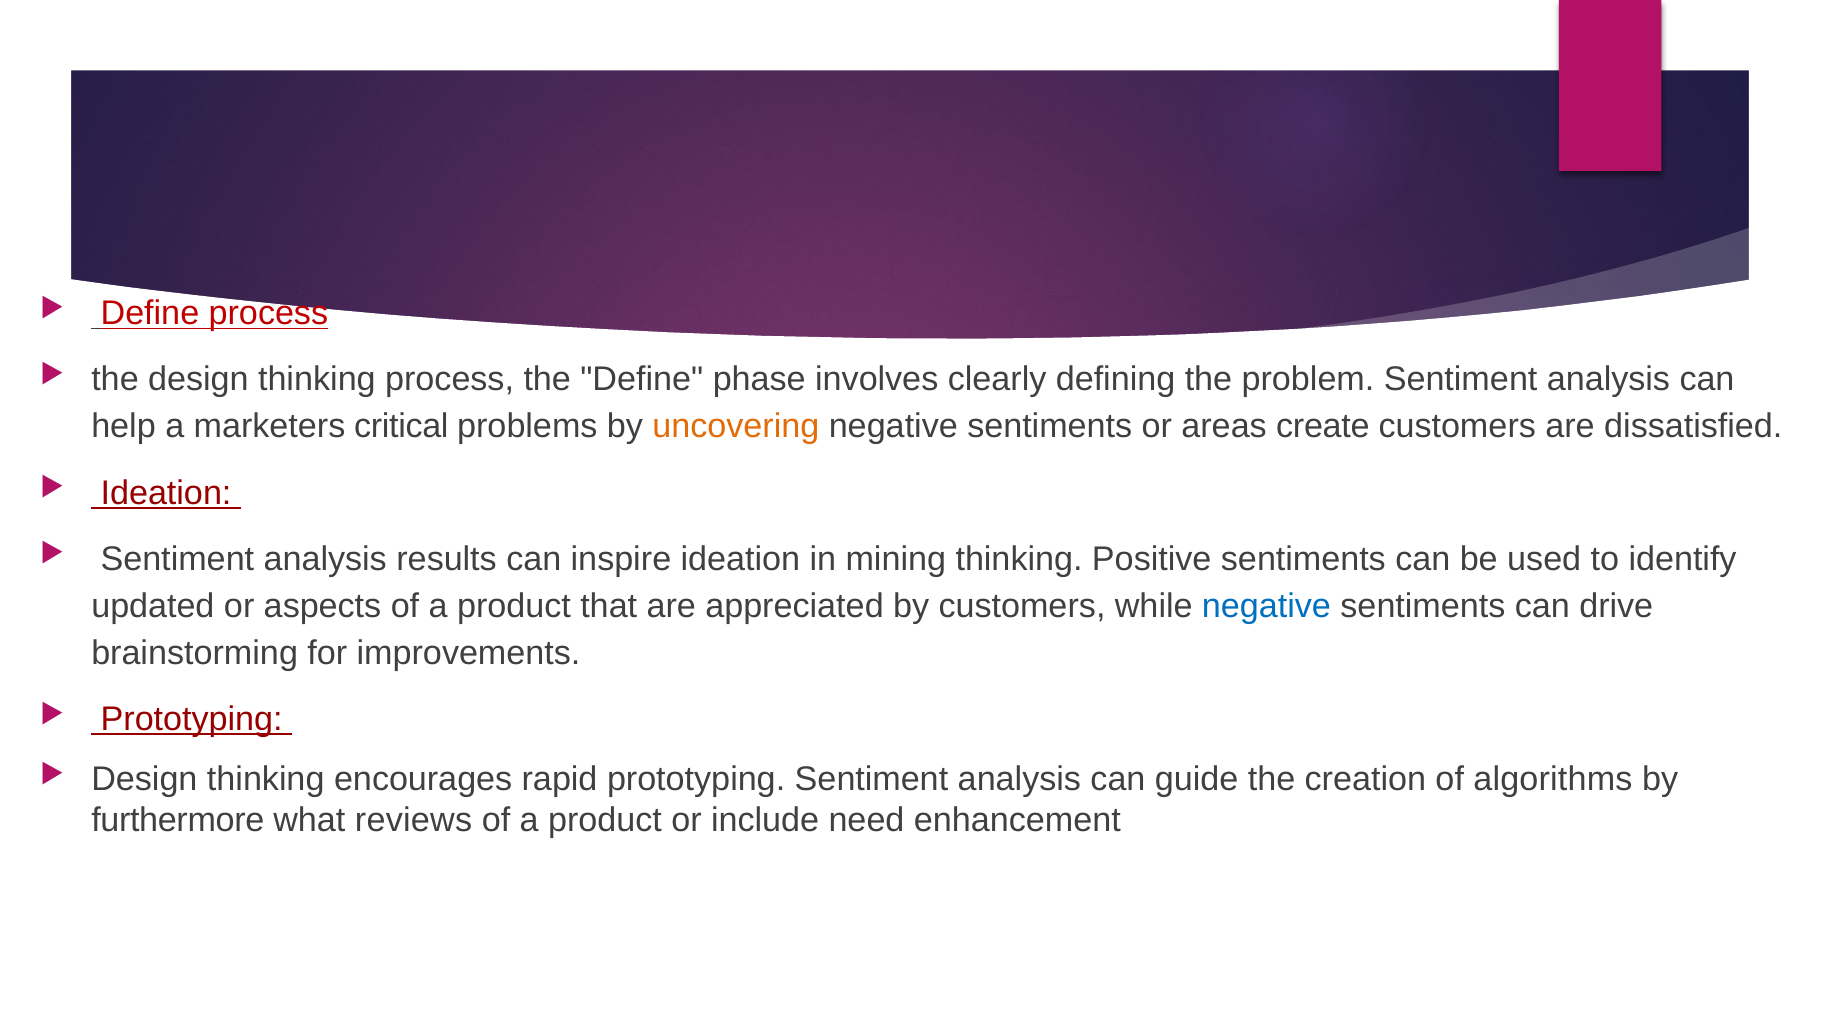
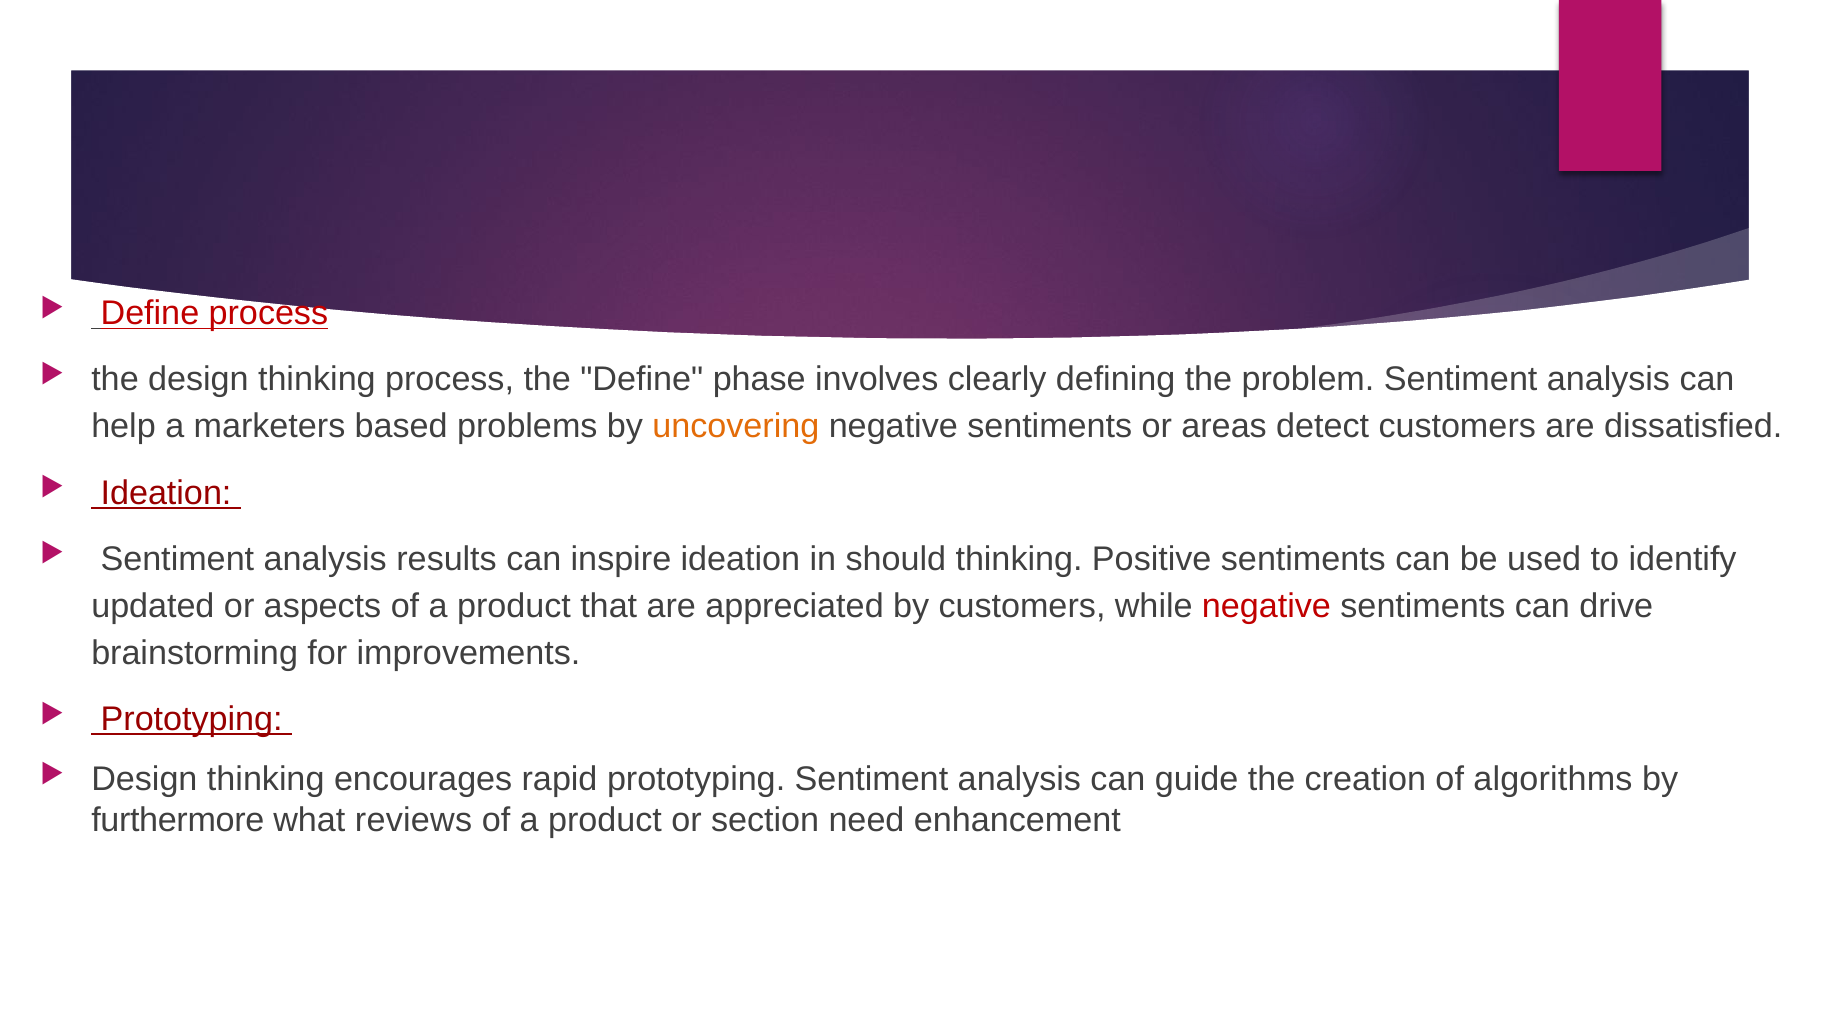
critical: critical -> based
create: create -> detect
mining: mining -> should
negative at (1266, 606) colour: blue -> red
include: include -> section
